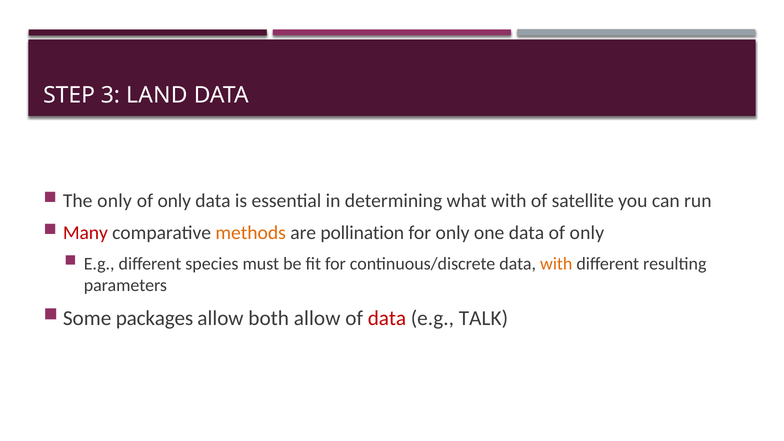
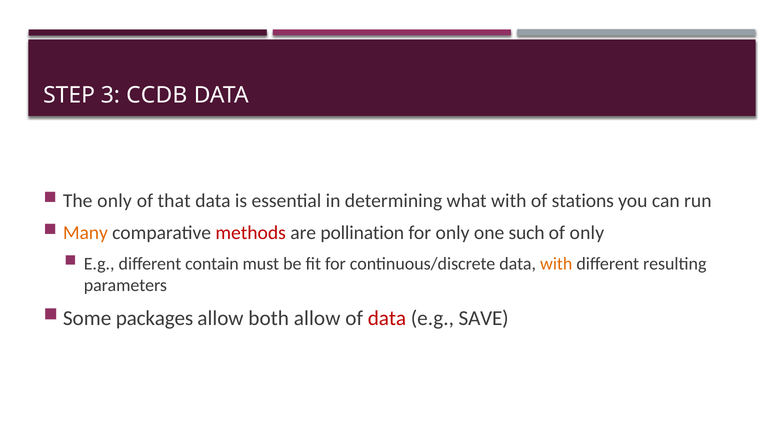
LAND: LAND -> CCDB
only at (174, 201): only -> that
satellite: satellite -> stations
Many colour: red -> orange
methods colour: orange -> red
one data: data -> such
species: species -> contain
TALK: TALK -> SAVE
